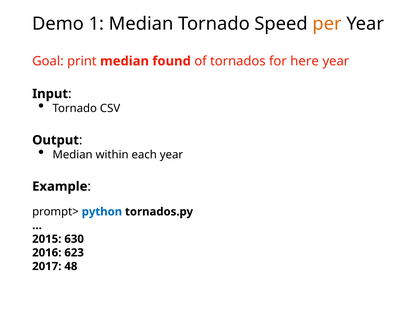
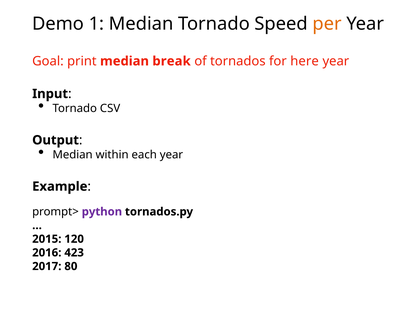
found: found -> break
python colour: blue -> purple
630: 630 -> 120
623: 623 -> 423
48: 48 -> 80
